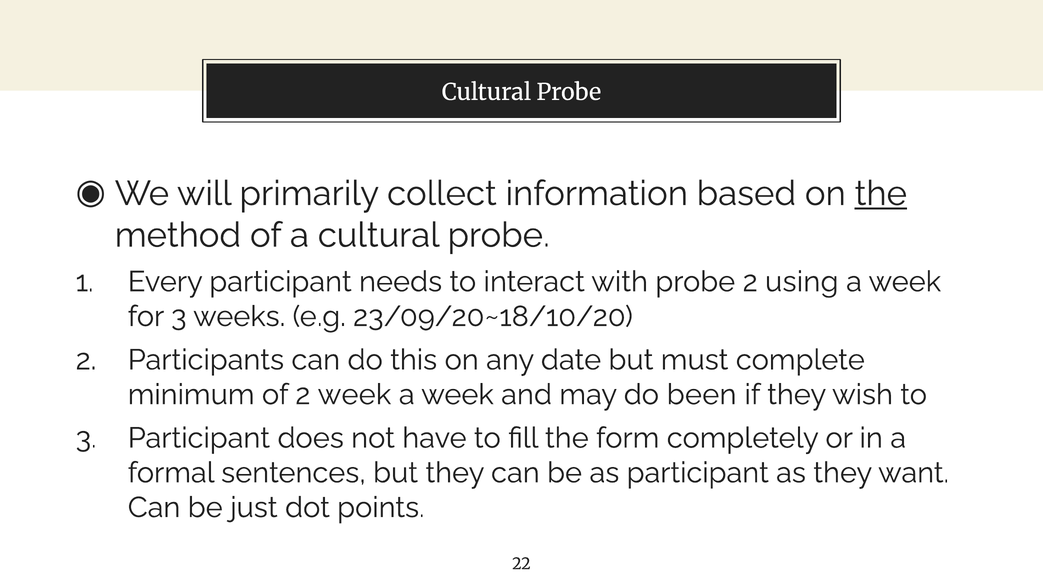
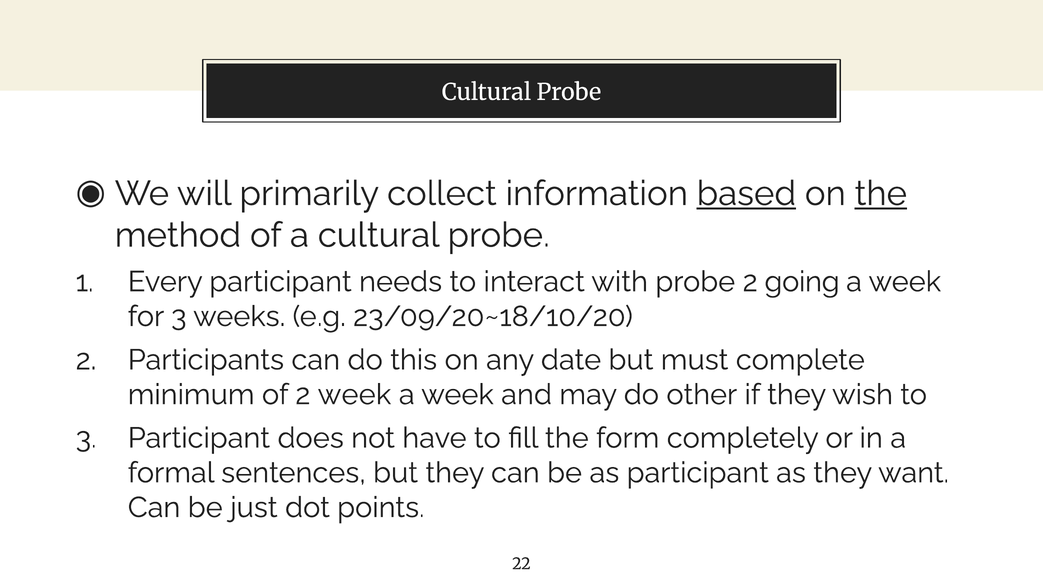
based underline: none -> present
using: using -> going
been: been -> other
